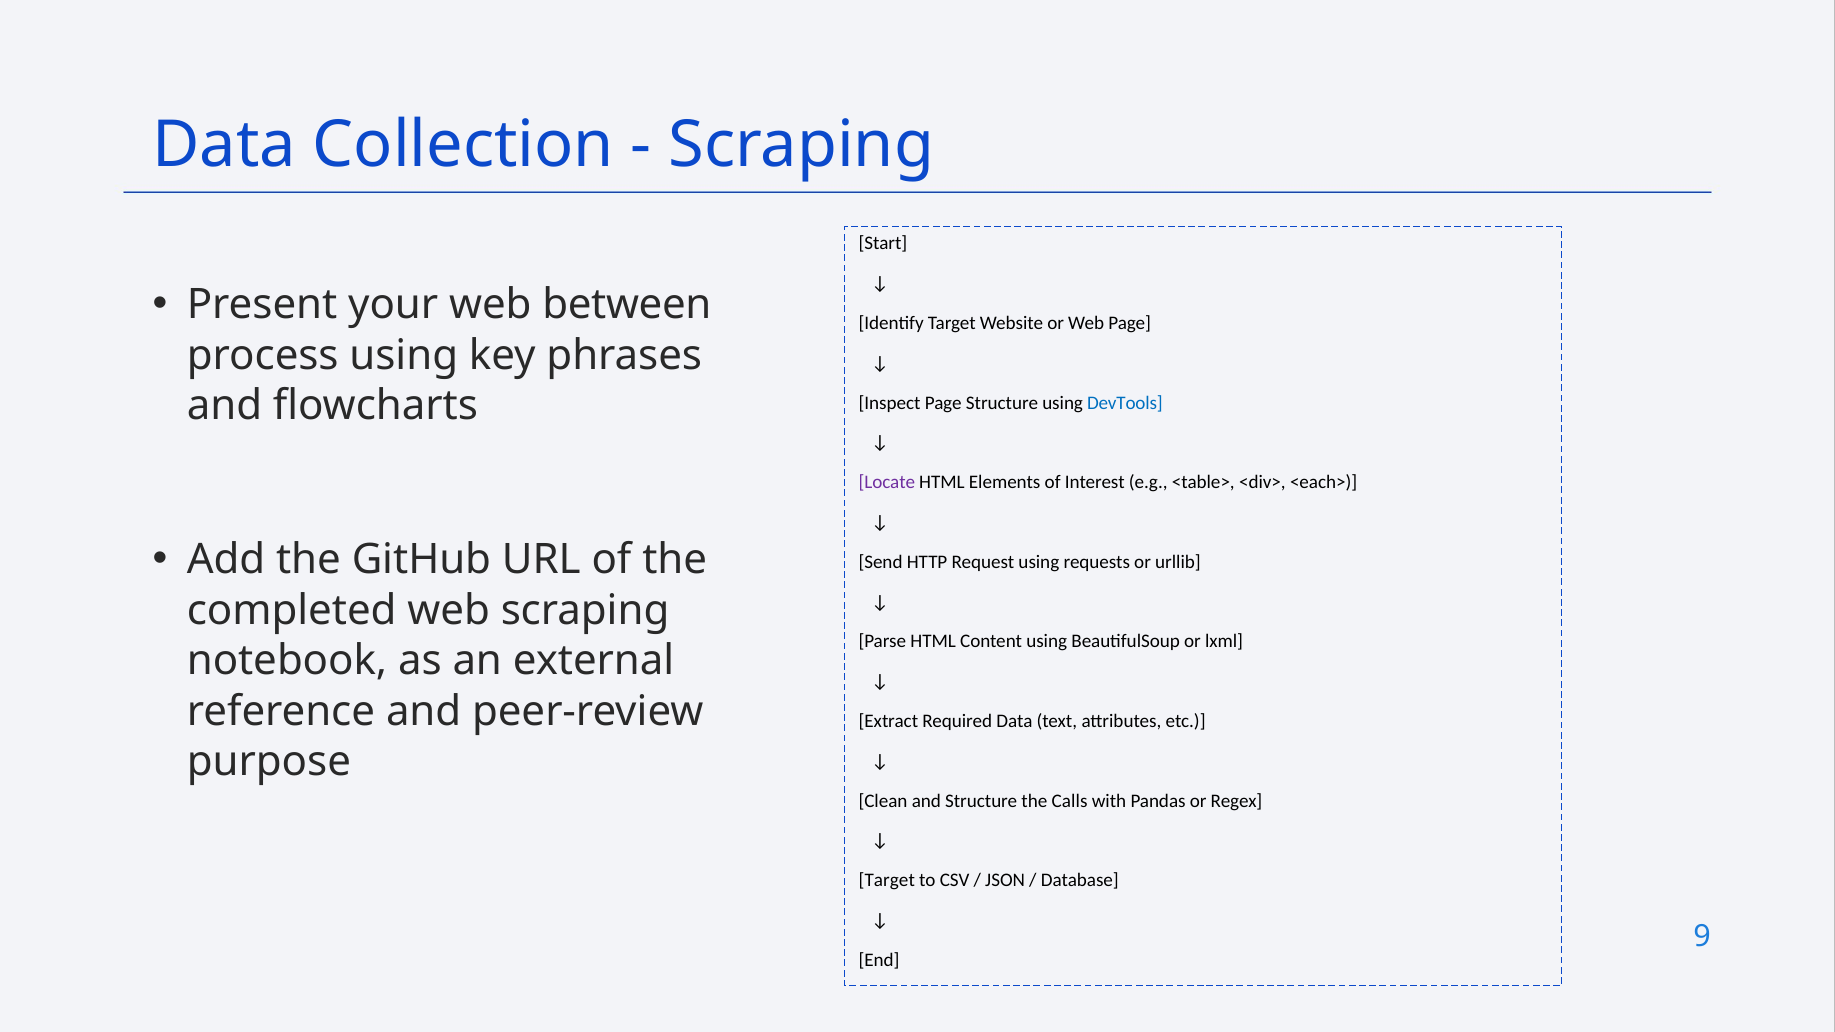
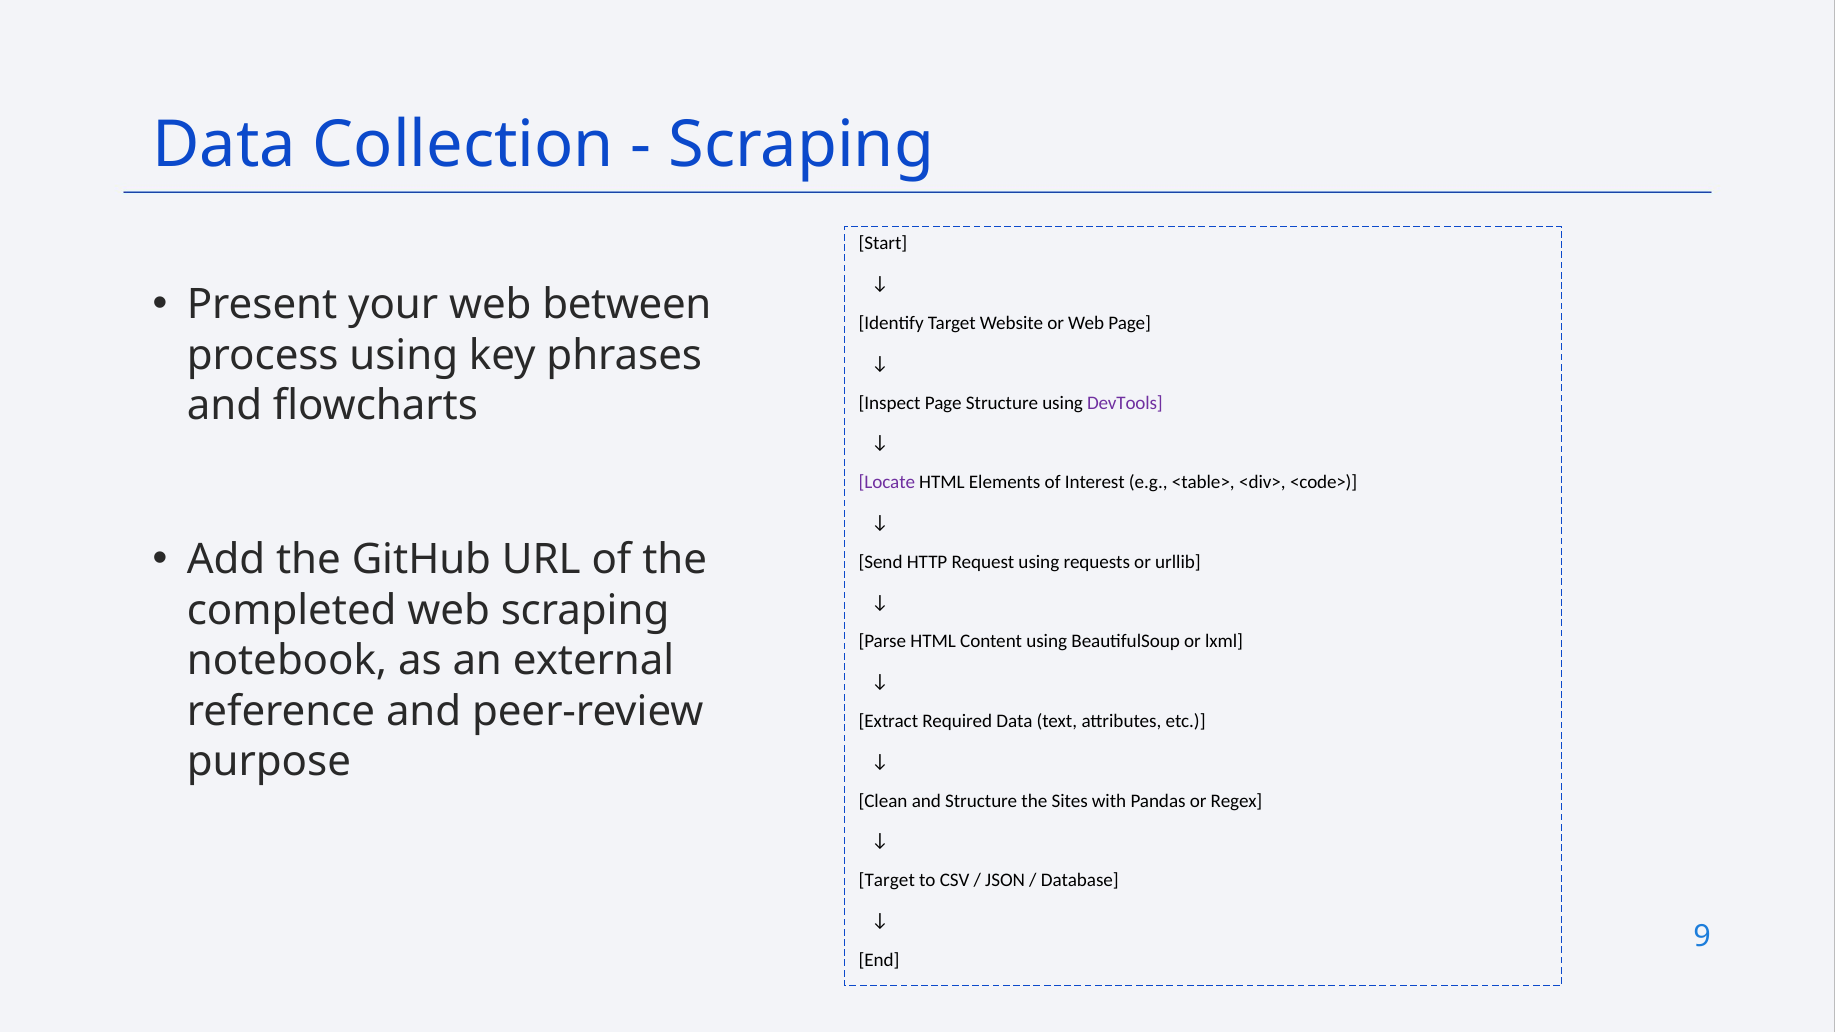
DevTools colour: blue -> purple
<each>: <each> -> <code>
Calls: Calls -> Sites
